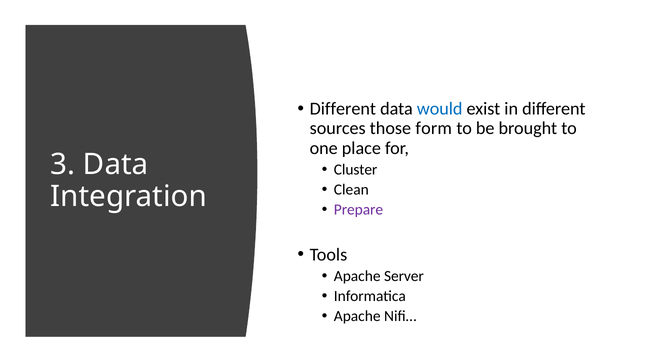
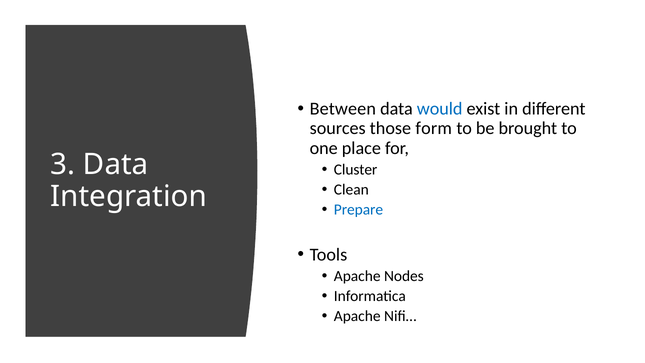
Different at (343, 109): Different -> Between
Prepare colour: purple -> blue
Server: Server -> Nodes
